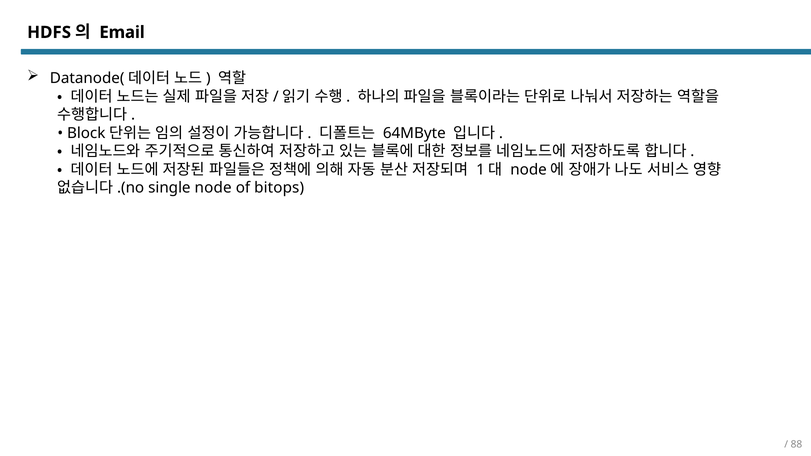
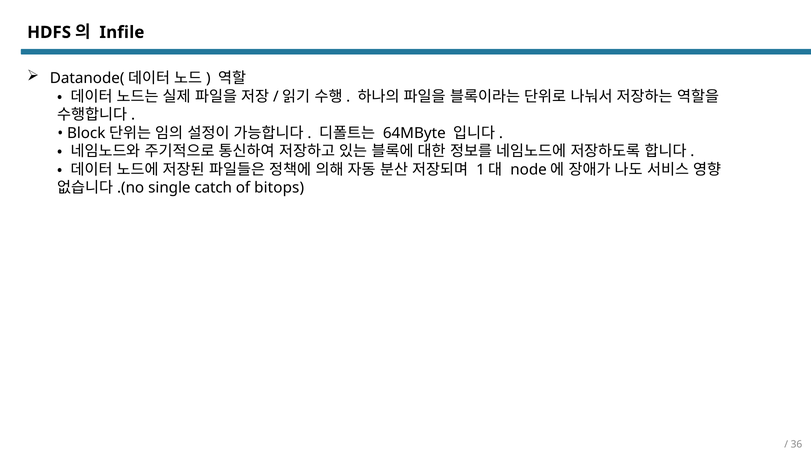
Email: Email -> Infile
node: node -> catch
88: 88 -> 36
